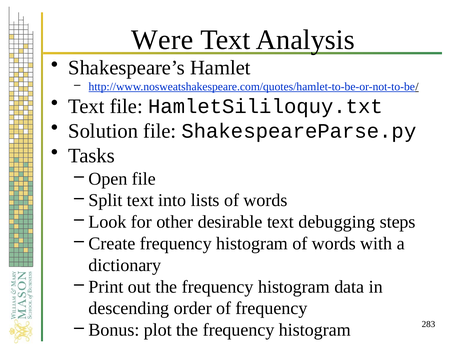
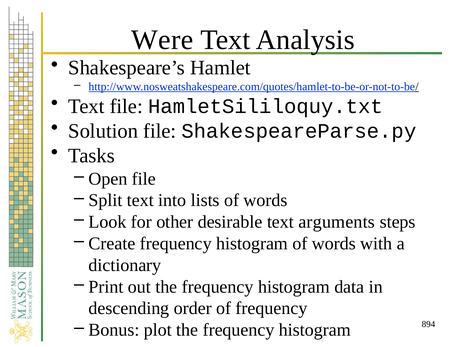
debugging: debugging -> arguments
283: 283 -> 894
